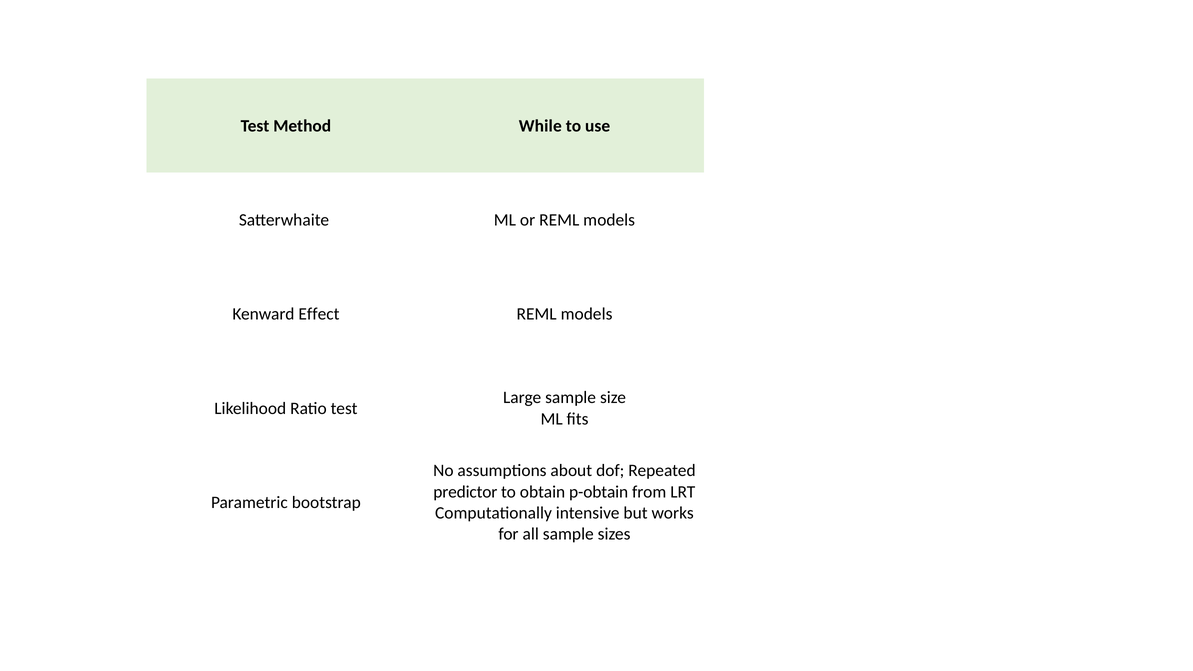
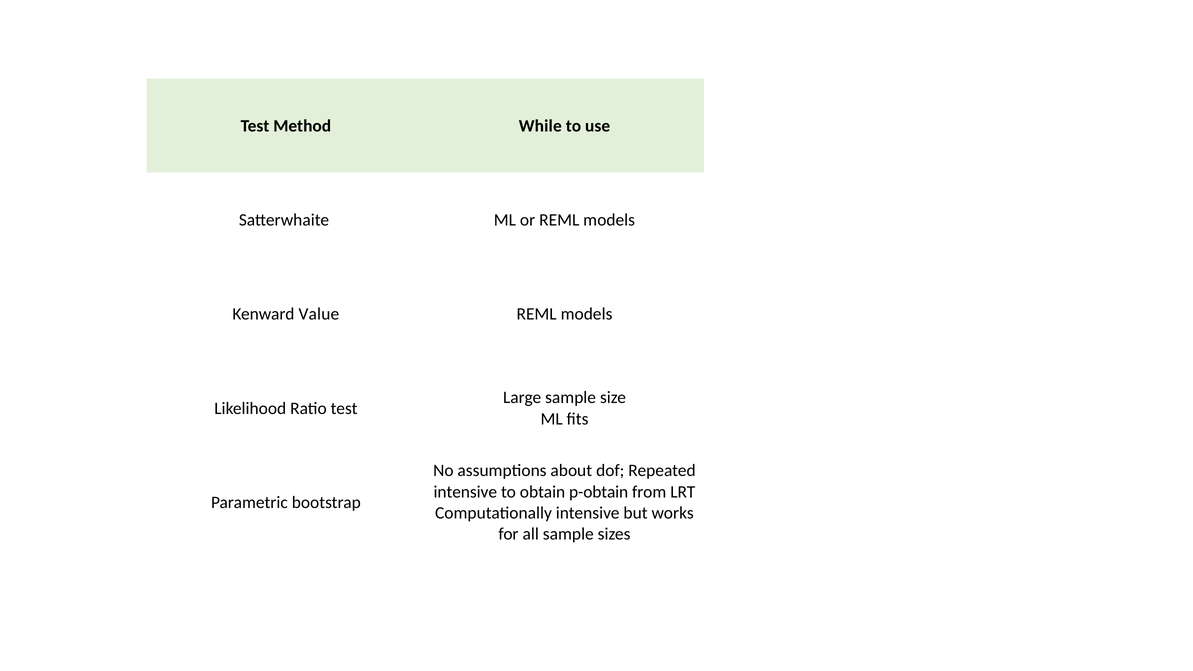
Effect: Effect -> Value
predictor at (465, 492): predictor -> intensive
